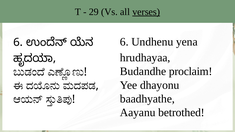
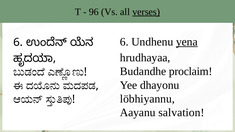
29: 29 -> 96
yena underline: none -> present
baadhyathe: baadhyathe -> löbhiyannu
betrothed: betrothed -> salvation
